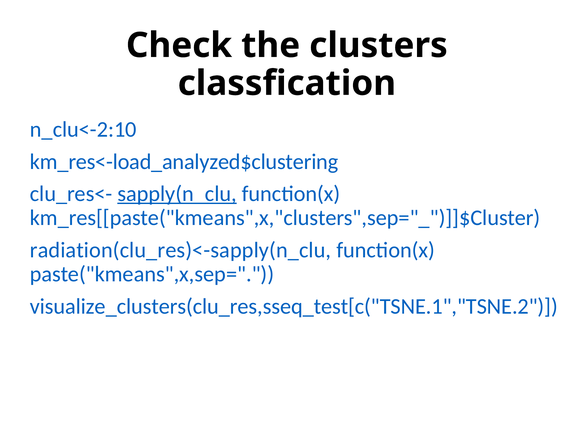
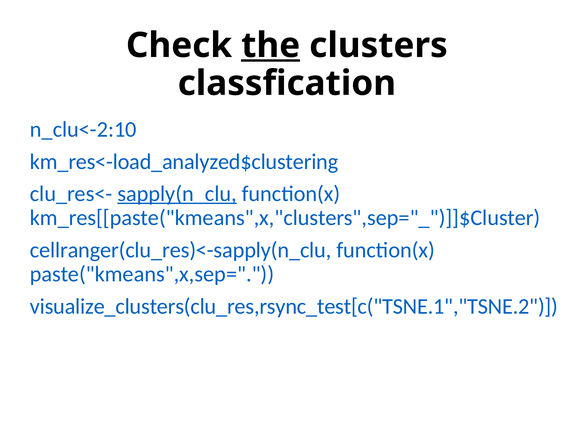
the underline: none -> present
radiation(clu_res)<-sapply(n_clu: radiation(clu_res)<-sapply(n_clu -> cellranger(clu_res)<-sapply(n_clu
visualize_clusters(clu_res,sseq_test[c("TSNE.1","TSNE.2: visualize_clusters(clu_res,sseq_test[c("TSNE.1","TSNE.2 -> visualize_clusters(clu_res,rsync_test[c("TSNE.1","TSNE.2
